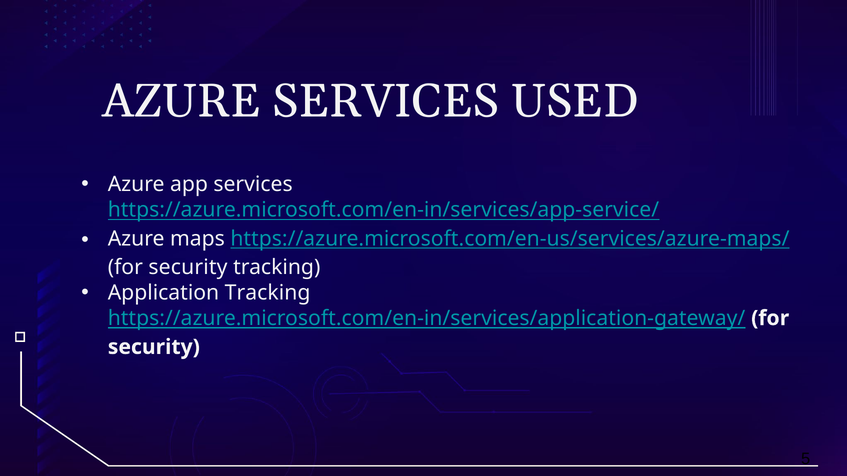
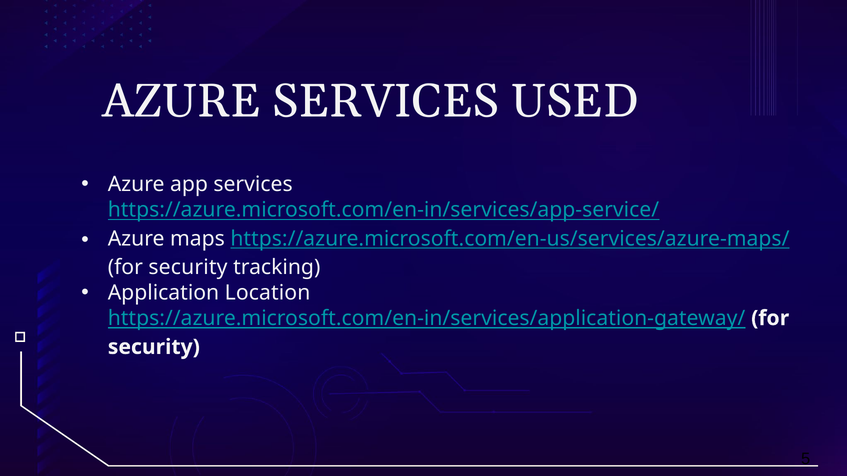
Application Tracking: Tracking -> Location
